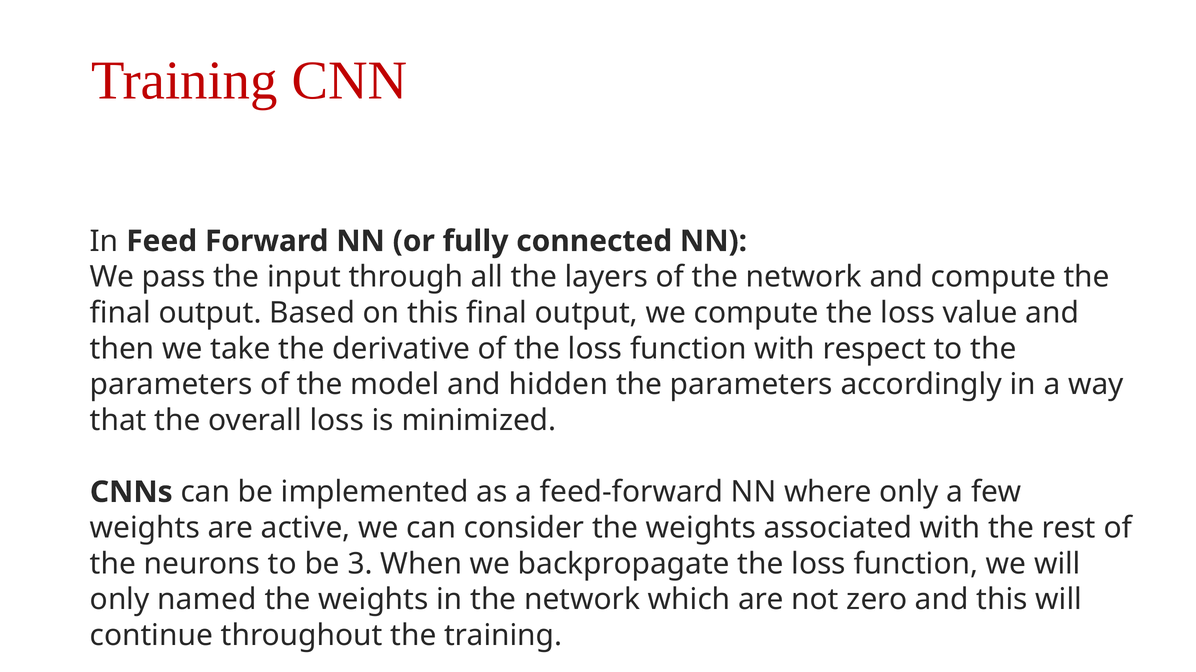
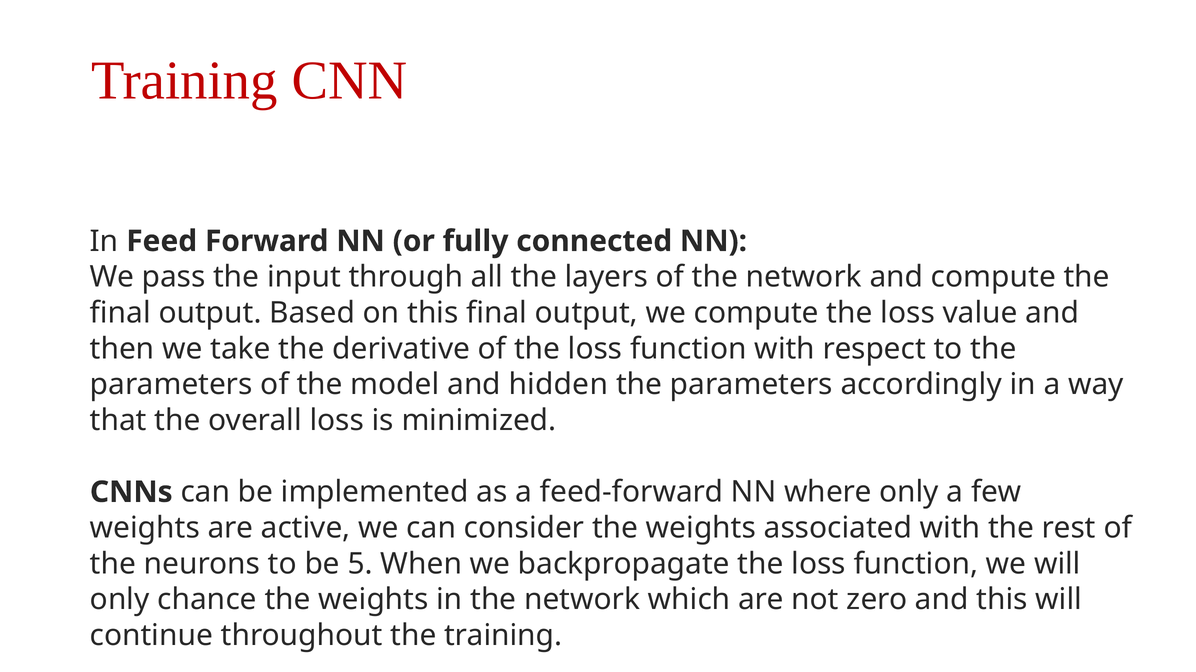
3: 3 -> 5
named: named -> chance
